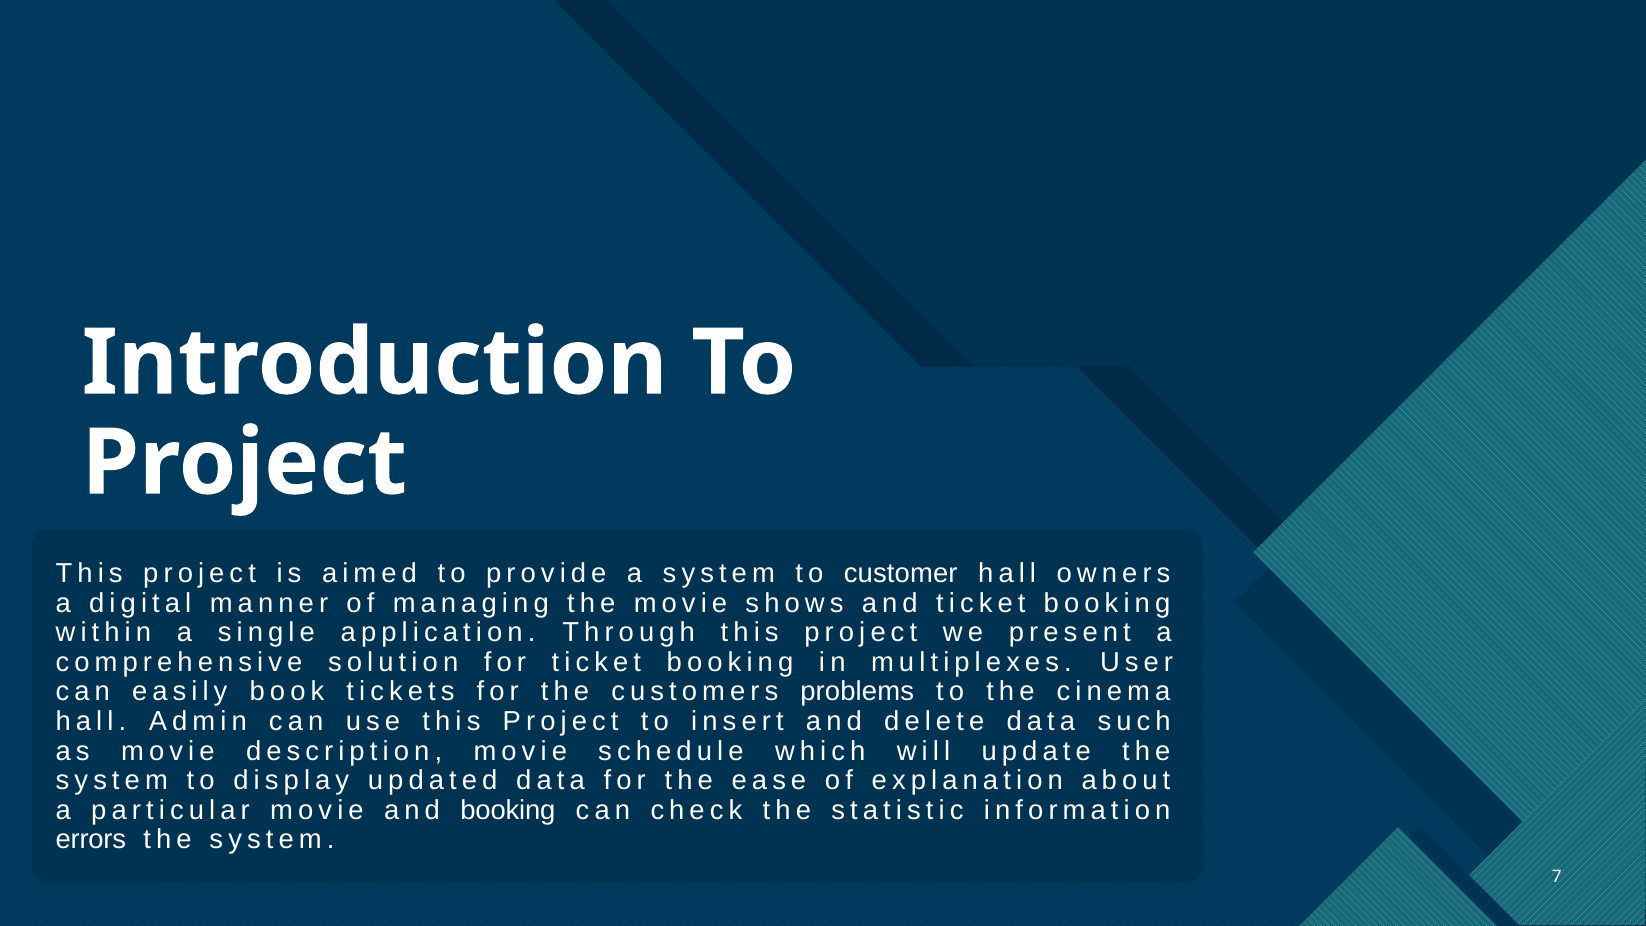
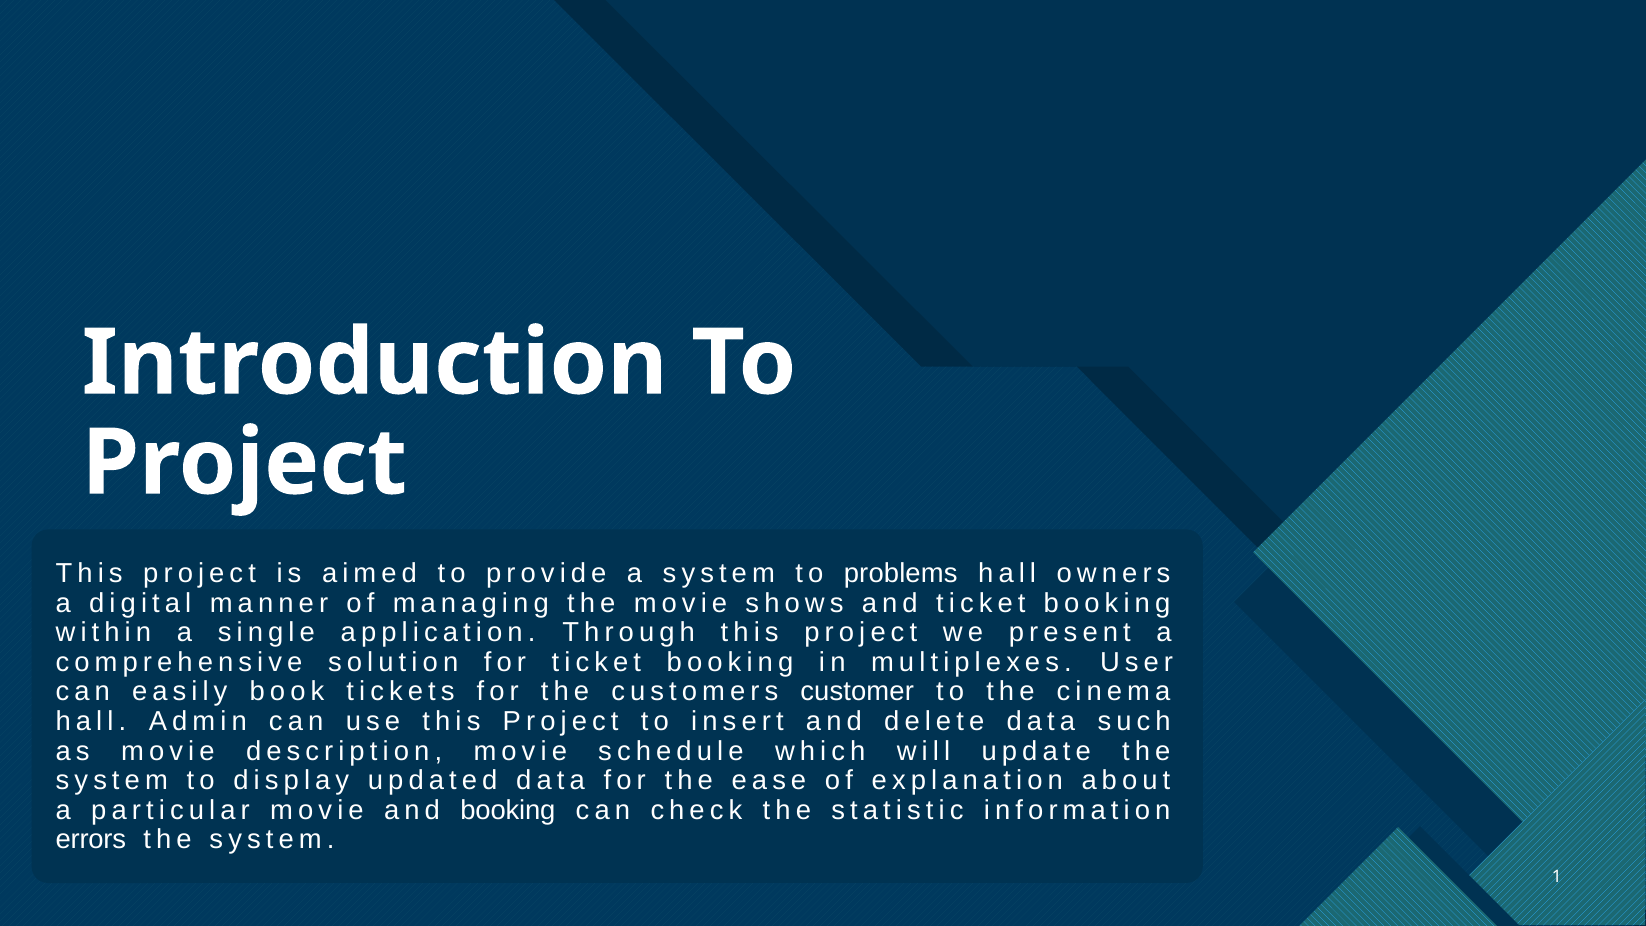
customer: customer -> problems
problems: problems -> customer
7: 7 -> 1
